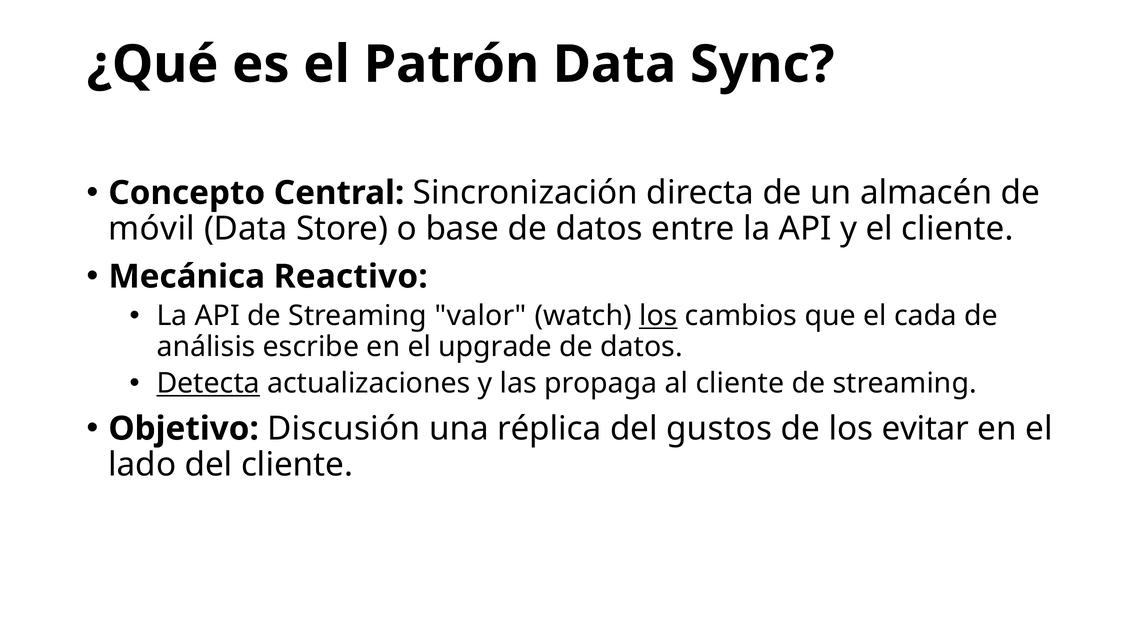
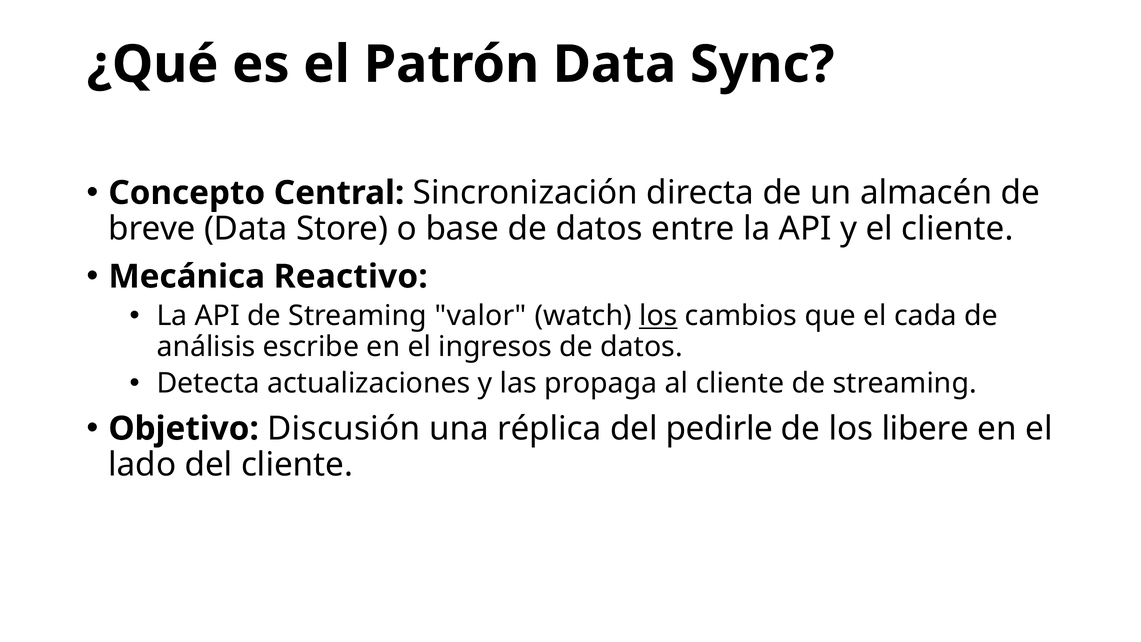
móvil: móvil -> breve
upgrade: upgrade -> ingresos
Detecta underline: present -> none
gustos: gustos -> pedirle
evitar: evitar -> libere
